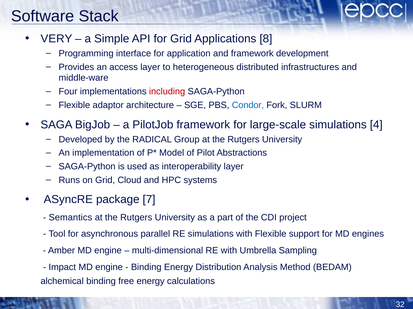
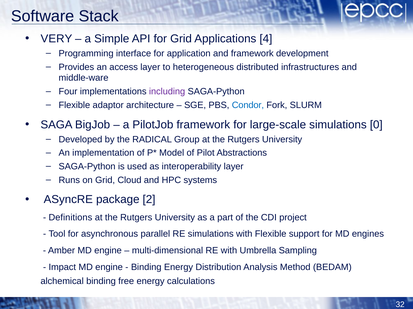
8: 8 -> 4
including colour: red -> purple
4: 4 -> 0
7: 7 -> 2
Semantics: Semantics -> Definitions
